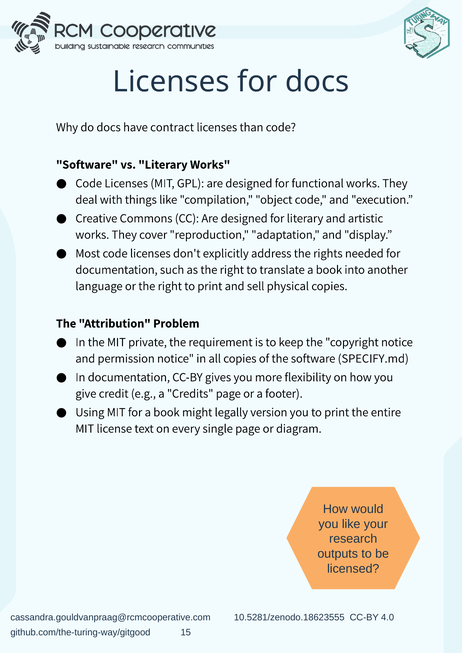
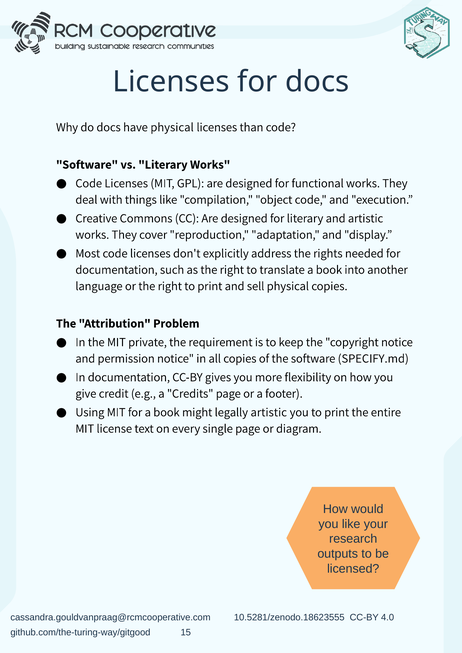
have contract: contract -> physical
legally version: version -> artistic
